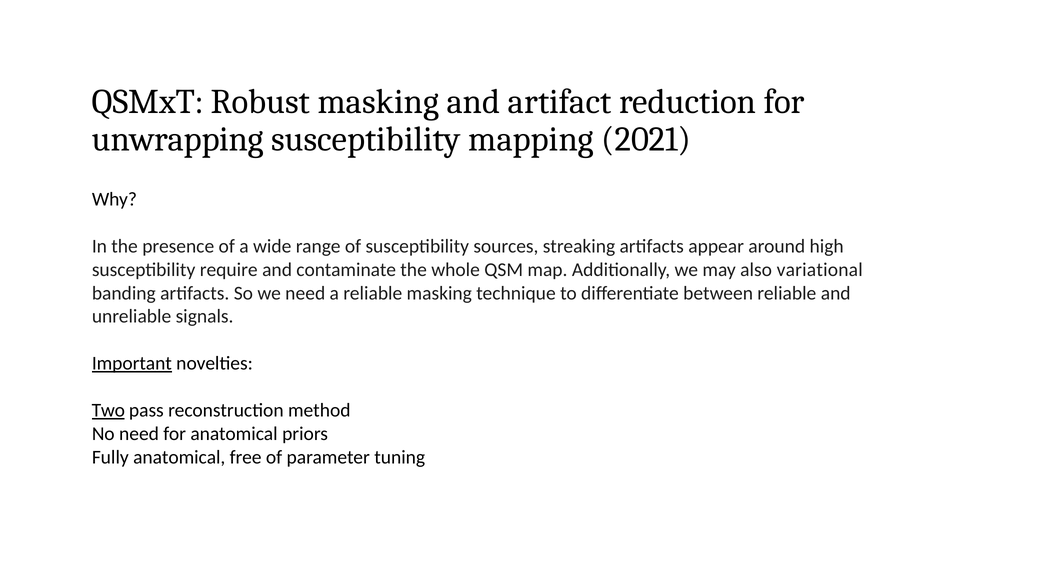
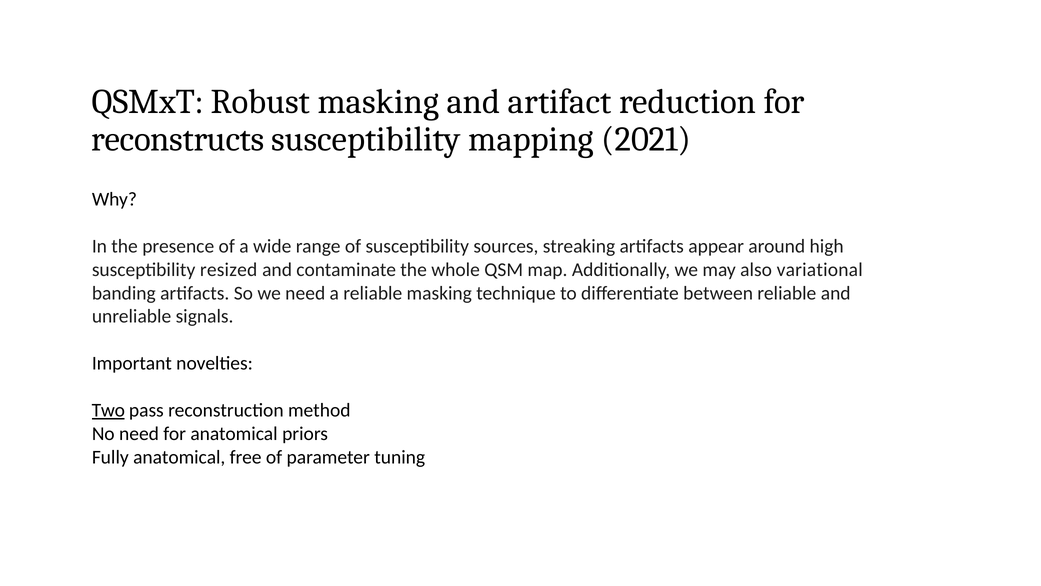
unwrapping: unwrapping -> reconstructs
require: require -> resized
Important underline: present -> none
